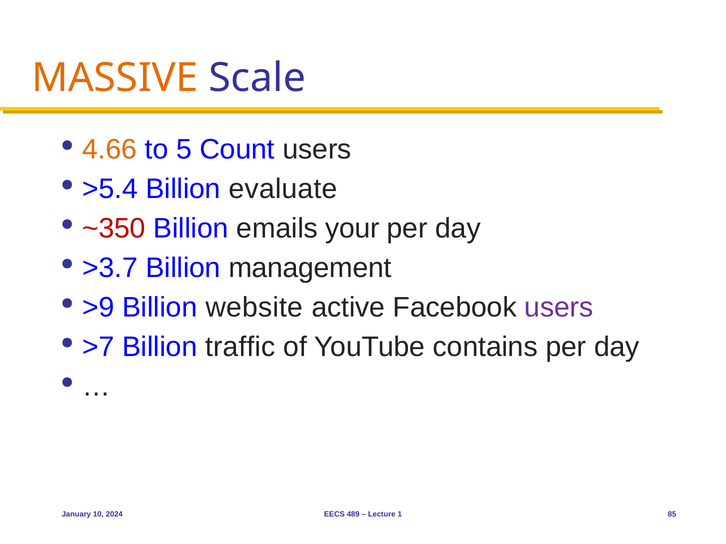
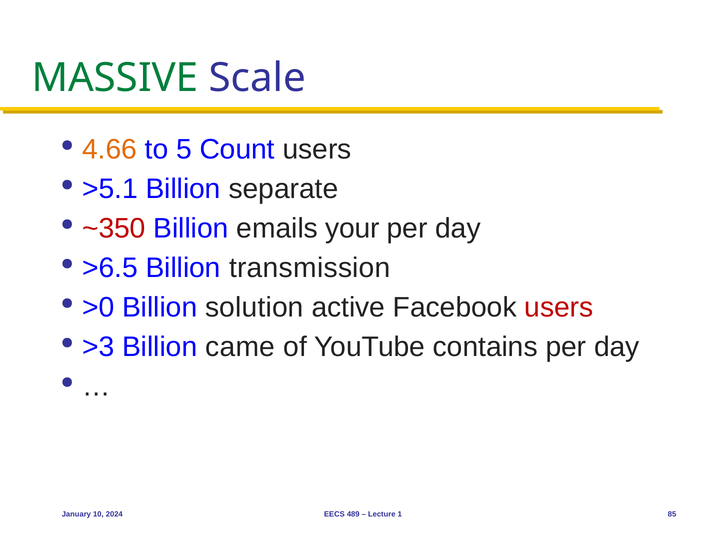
MASSIVE colour: orange -> green
>5.4: >5.4 -> >5.1
evaluate: evaluate -> separate
>3.7: >3.7 -> >6.5
management: management -> transmission
>9: >9 -> >0
website: website -> solution
users at (559, 308) colour: purple -> red
>7: >7 -> >3
traffic: traffic -> came
